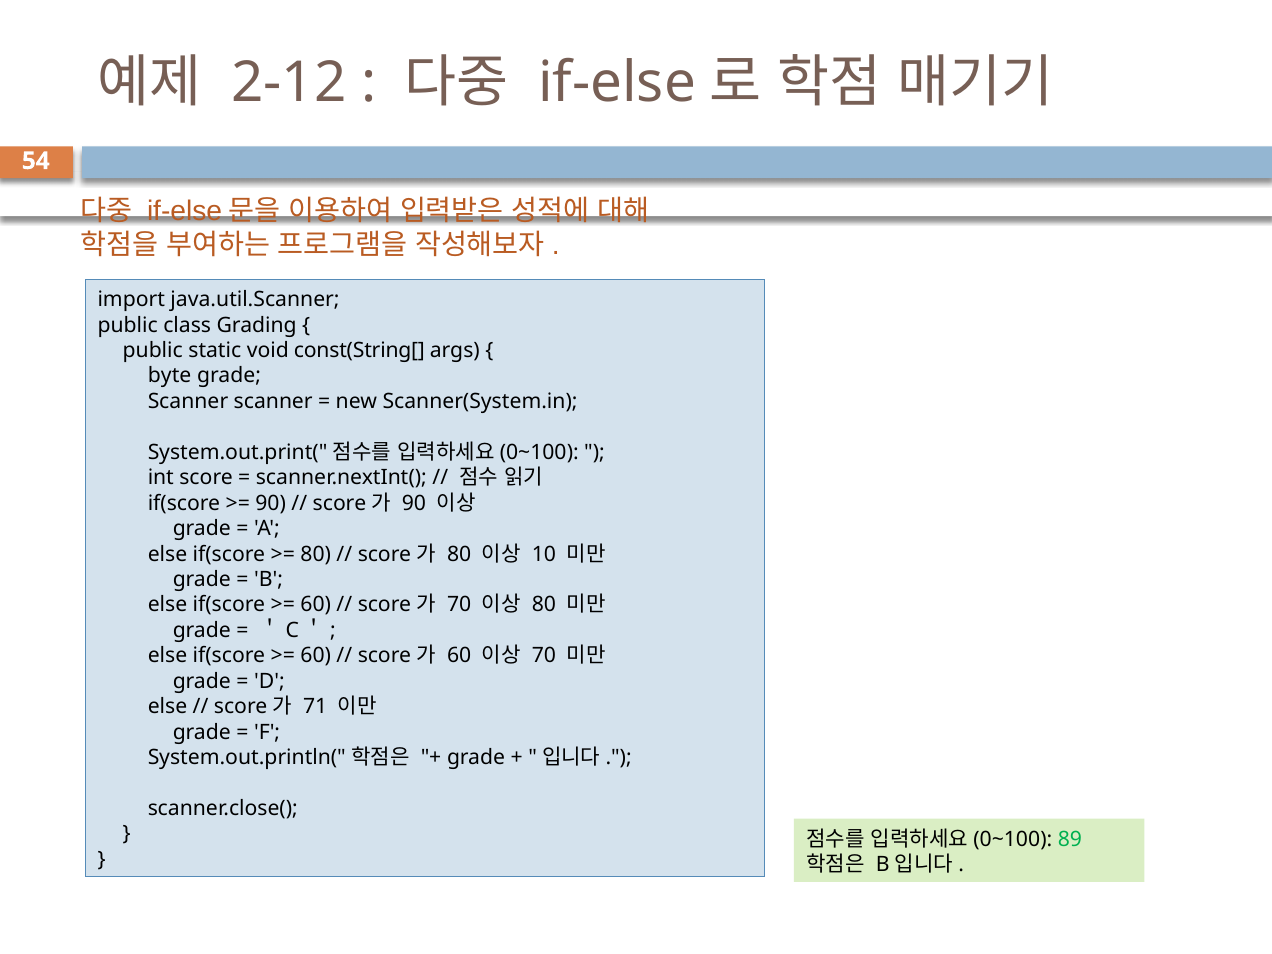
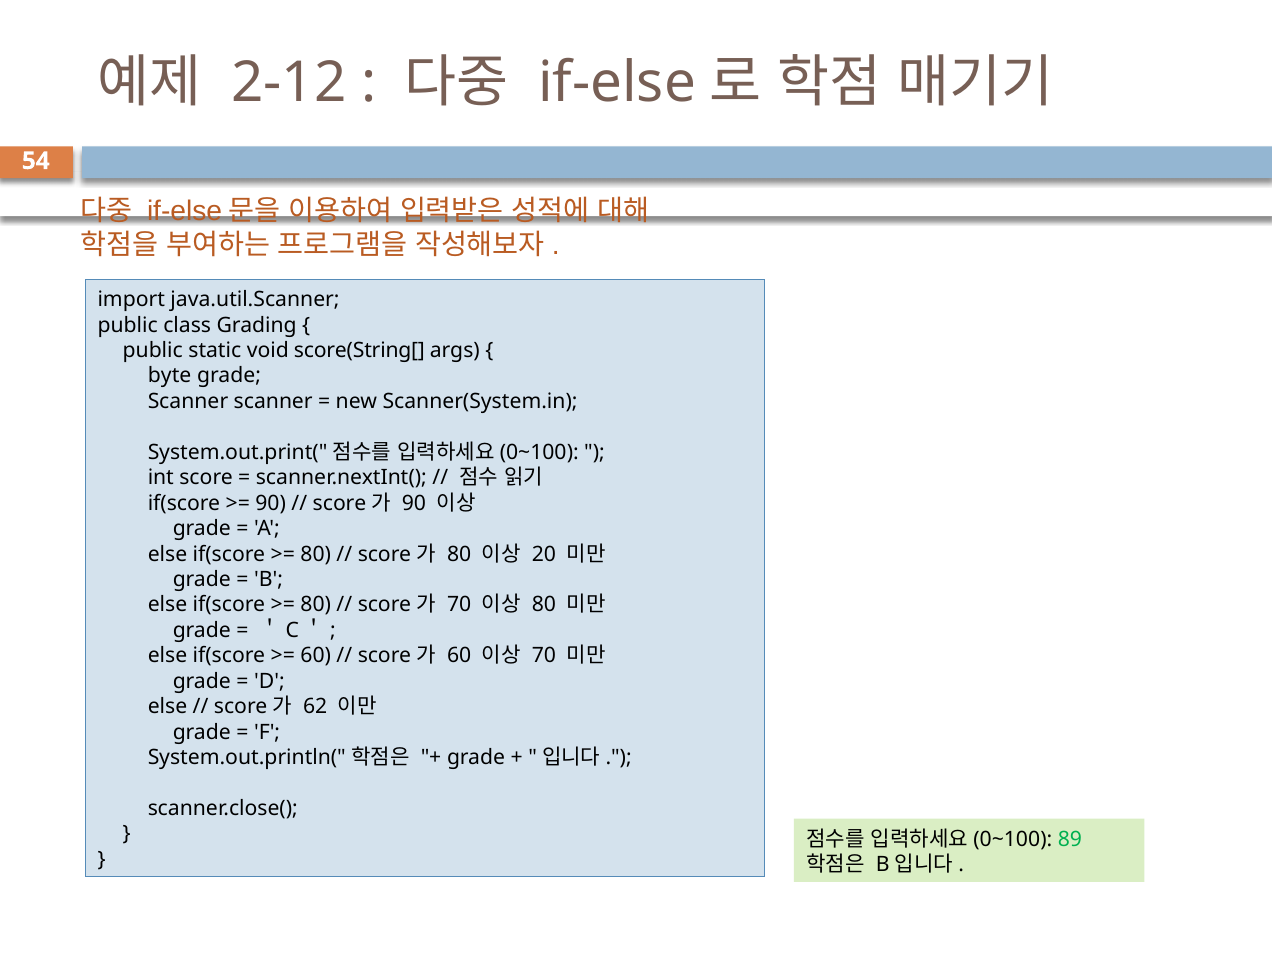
const(String[: const(String[ -> score(String[
10: 10 -> 20
60 at (316, 605): 60 -> 80
71: 71 -> 62
